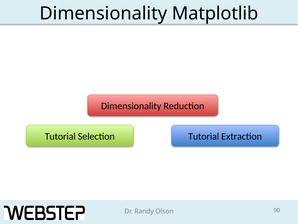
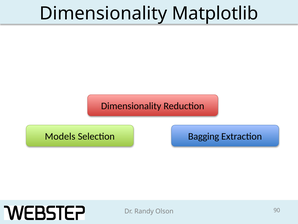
Tutorial at (60, 136): Tutorial -> Models
Selection Tutorial: Tutorial -> Bagging
